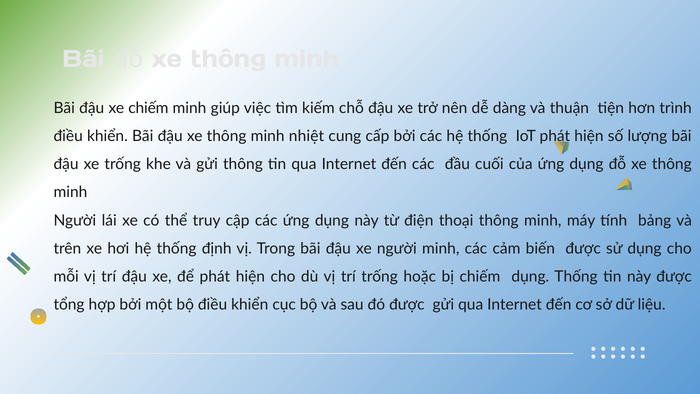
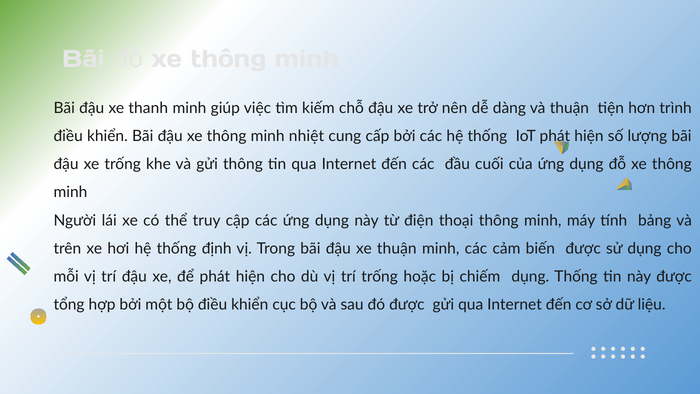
xe chiếm: chiếm -> thanh
xe người: người -> thuận
